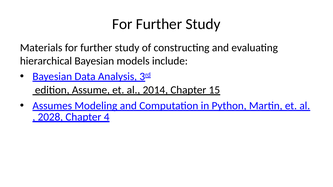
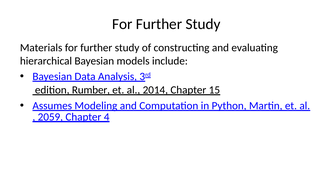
Assume: Assume -> Rumber
2028: 2028 -> 2059
